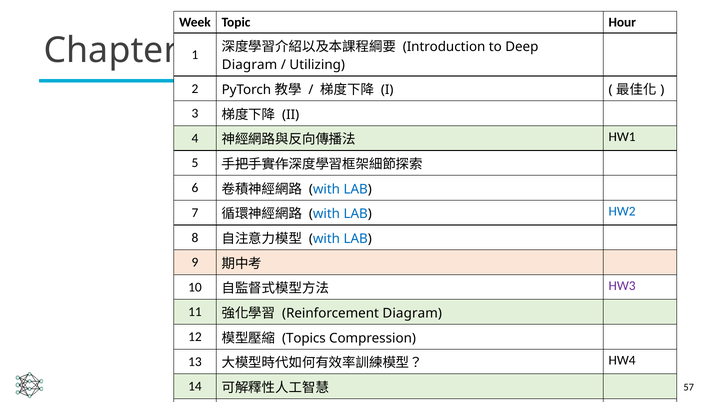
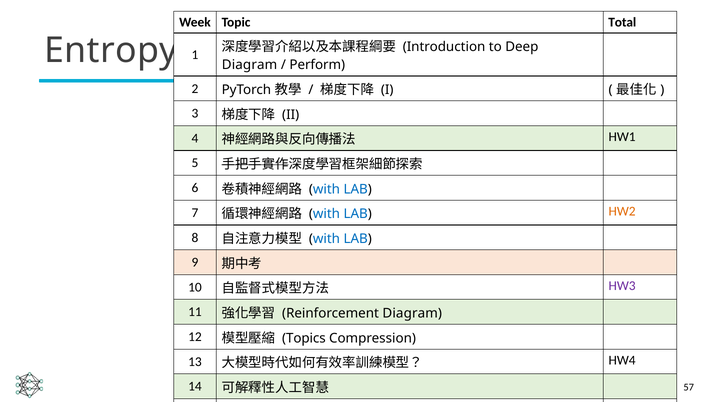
Hour: Hour -> Total
Chapter: Chapter -> Entropy
Utilizing: Utilizing -> Perform
HW2 colour: blue -> orange
